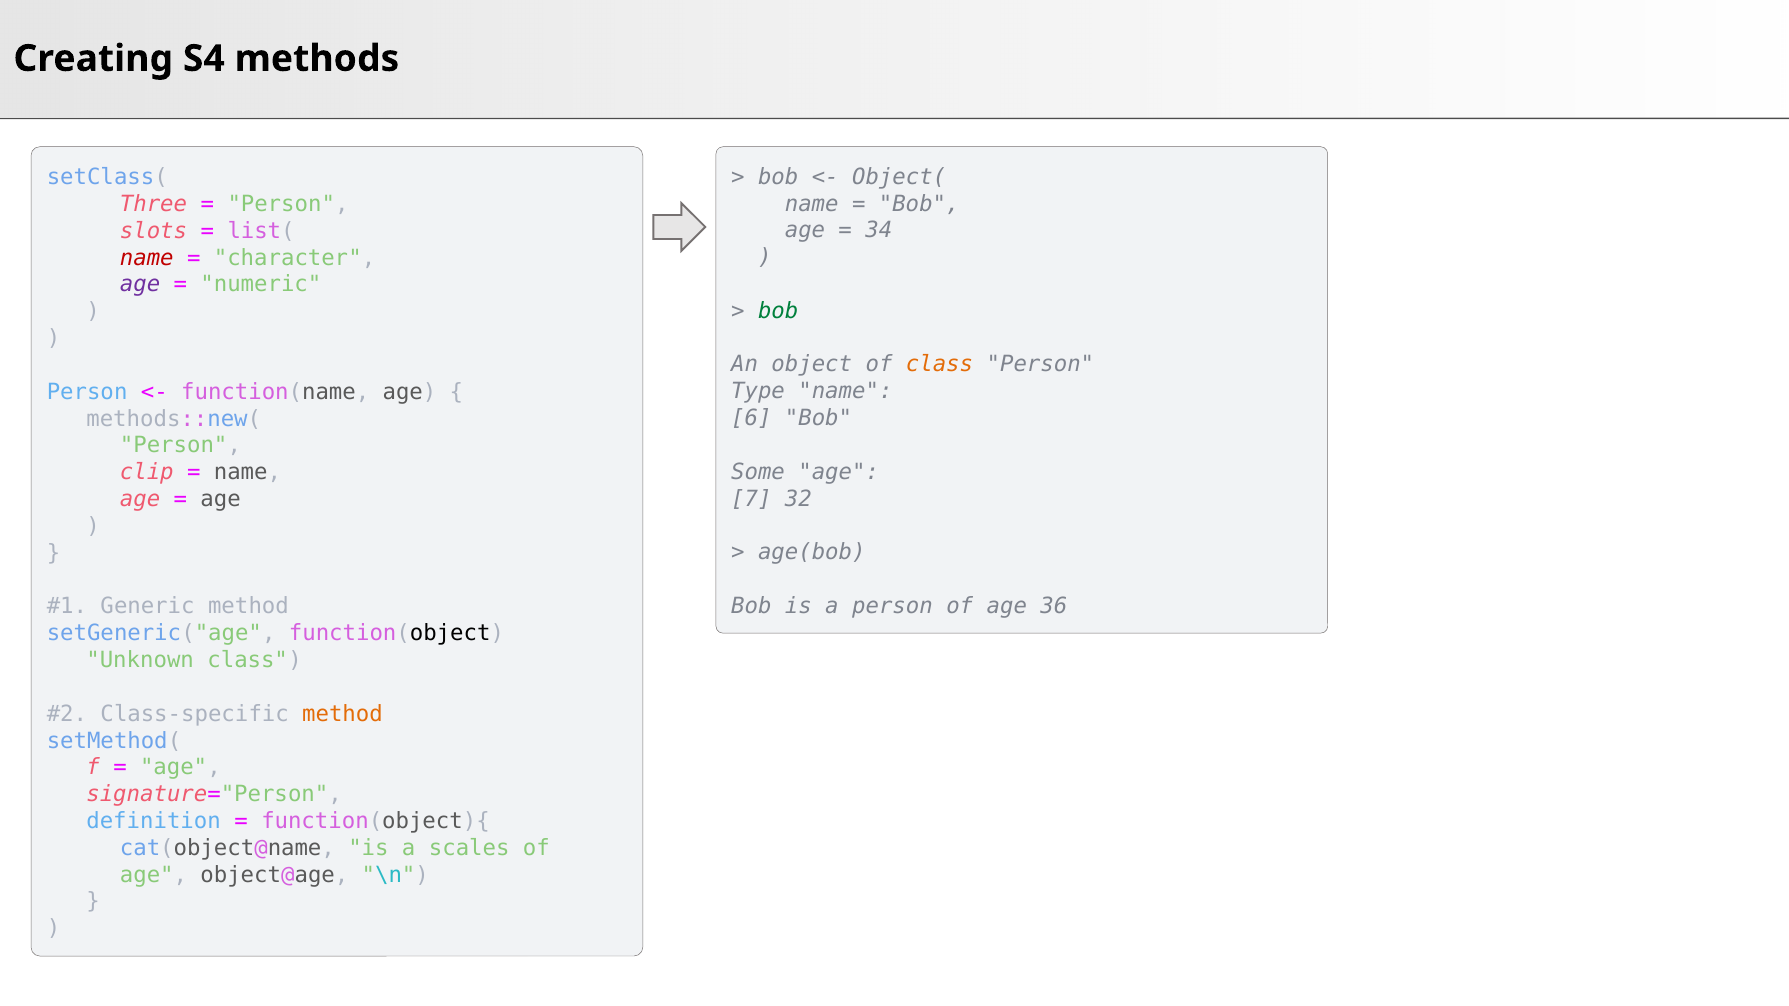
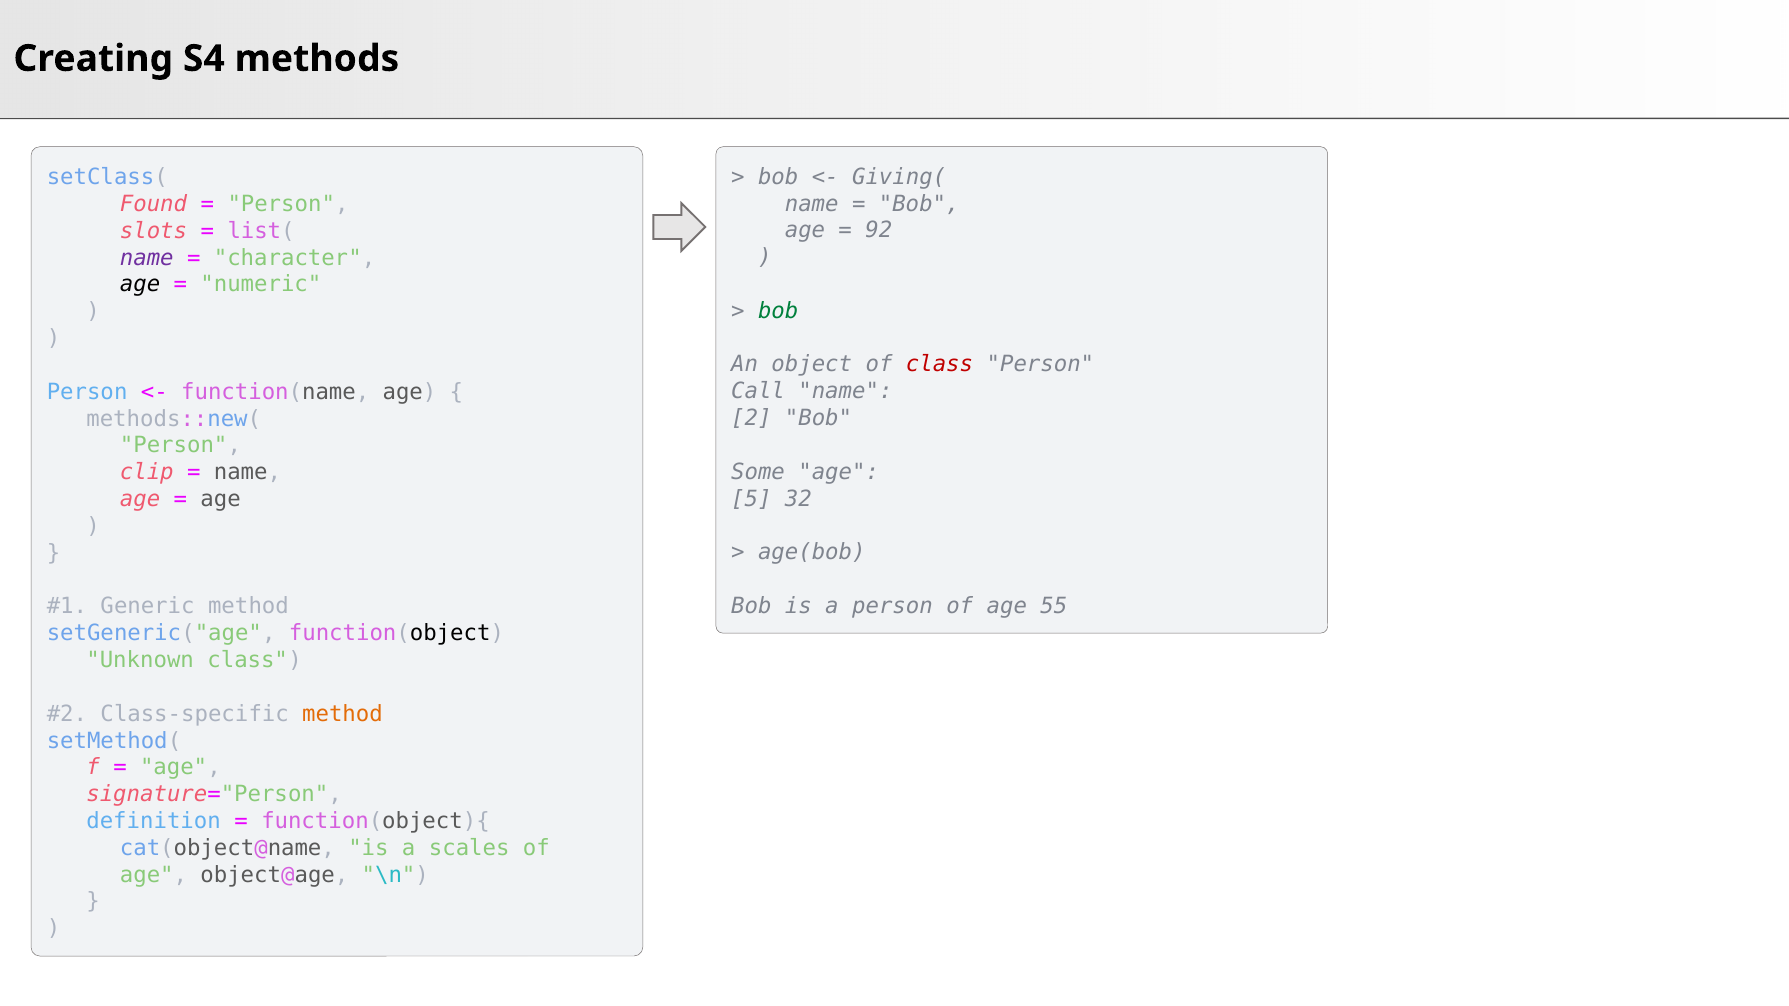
Object(: Object( -> Giving(
Three: Three -> Found
34: 34 -> 92
name at (147, 258) colour: red -> purple
age at (140, 285) colour: purple -> black
class at (940, 365) colour: orange -> red
Type: Type -> Call
6: 6 -> 2
7: 7 -> 5
36: 36 -> 55
